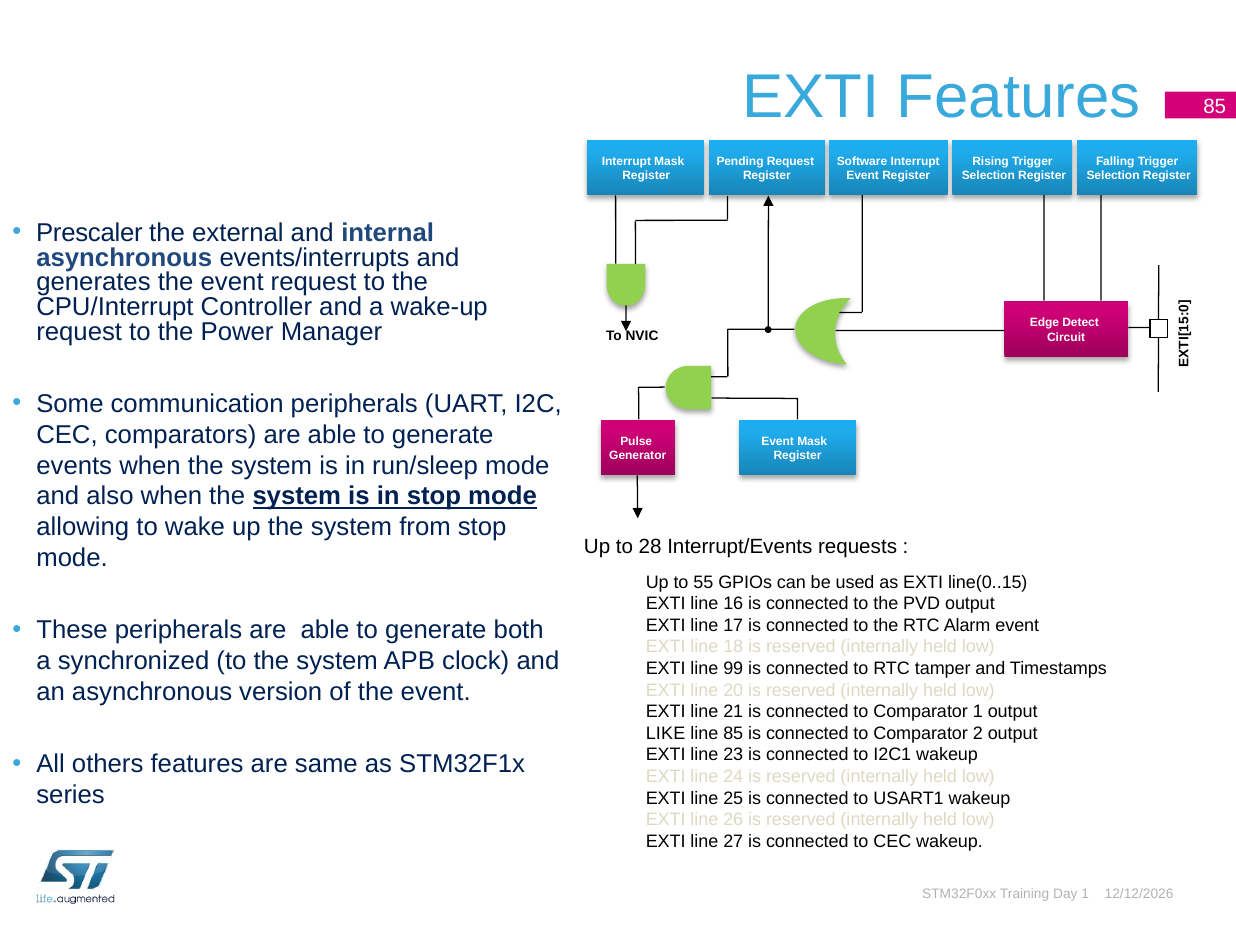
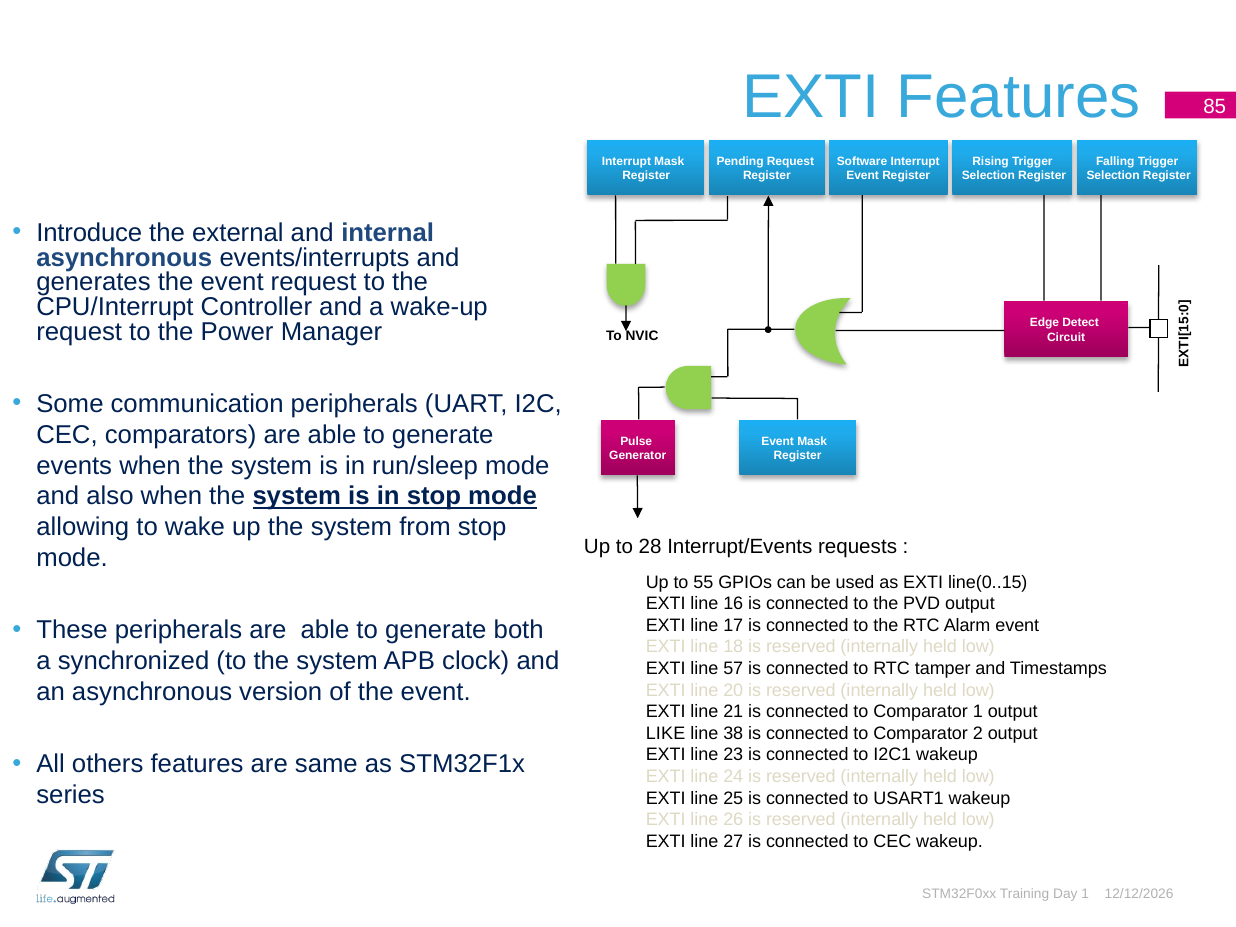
Prescaler: Prescaler -> Introduce
99: 99 -> 57
line 85: 85 -> 38
